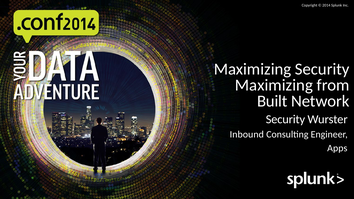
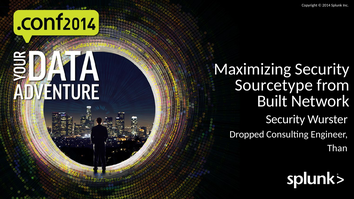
Maximizing at (274, 85): Maximizing -> Sourcetype
Inbound: Inbound -> Dropped
Apps: Apps -> Than
